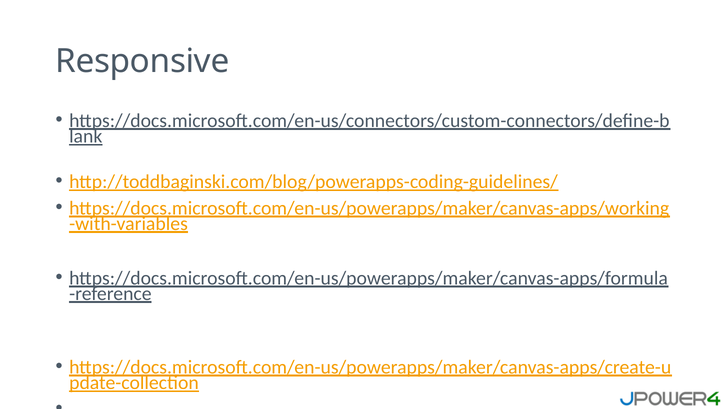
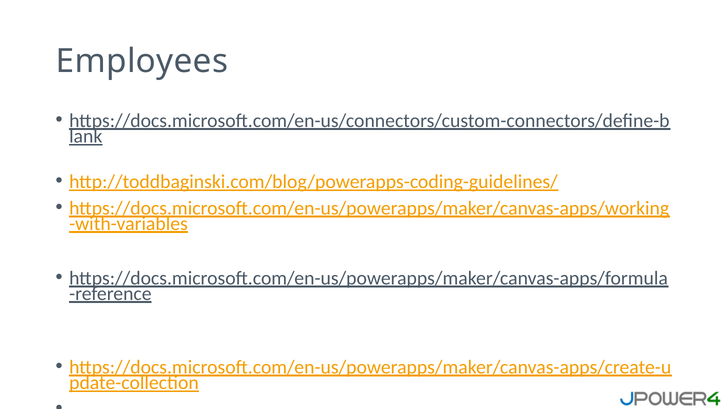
Responsive: Responsive -> Employees
